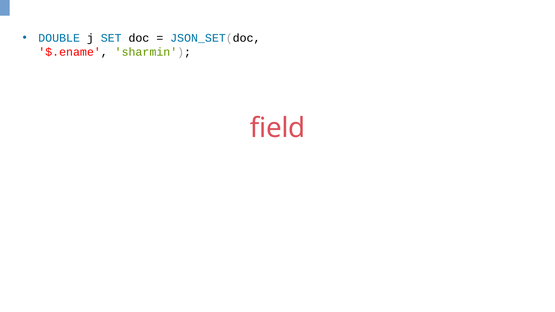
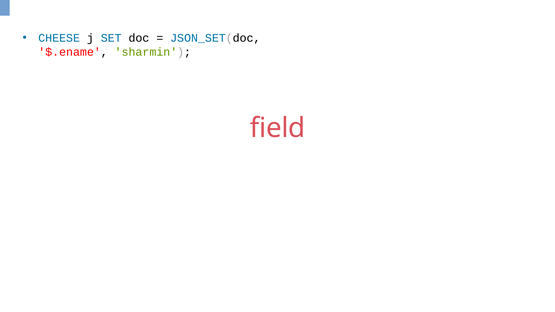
DOUBLE: DOUBLE -> CHEESE
